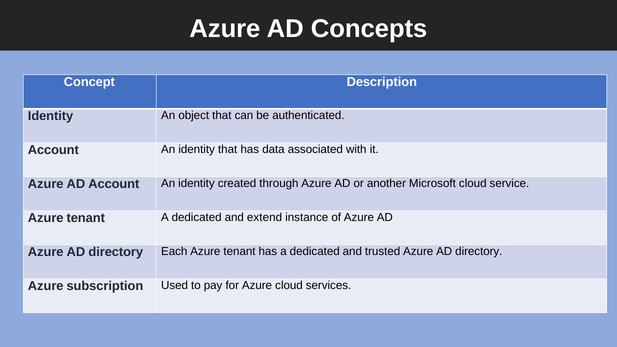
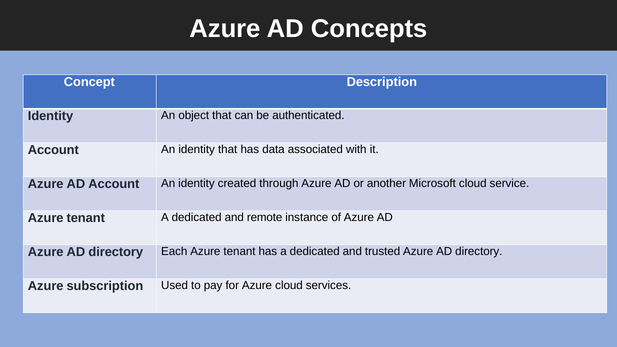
extend: extend -> remote
